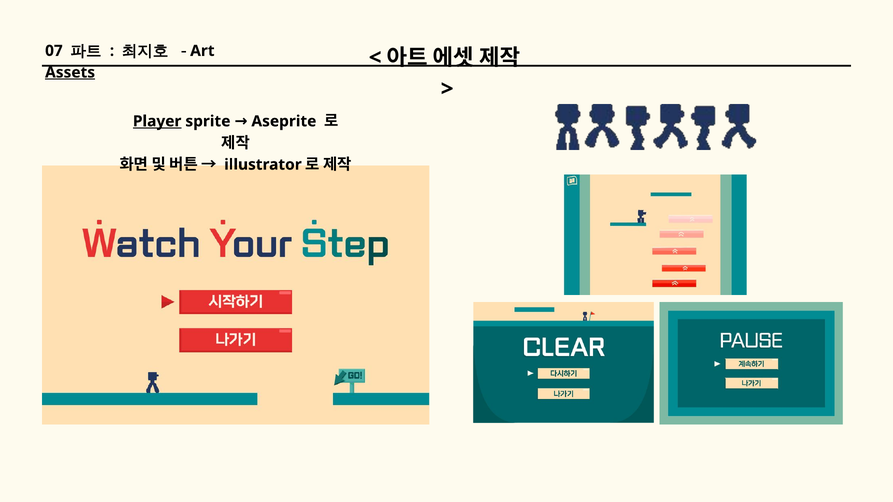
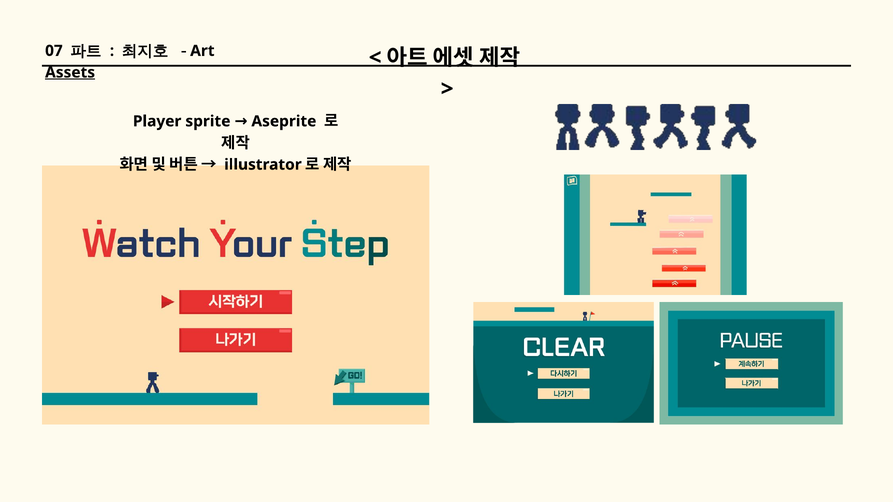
Player underline: present -> none
